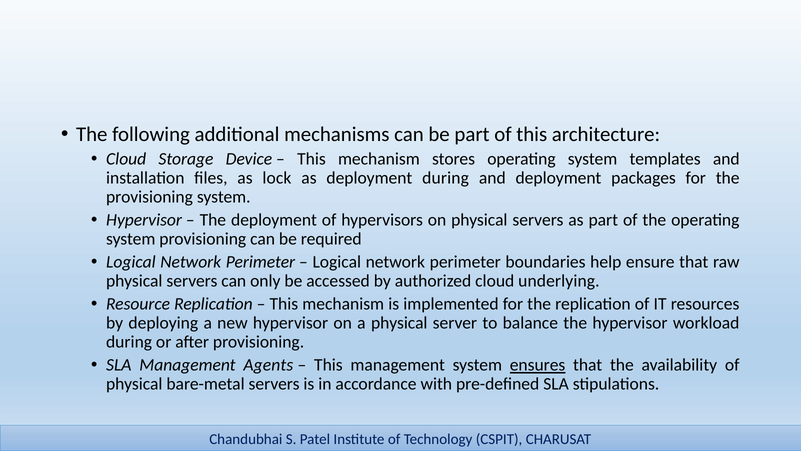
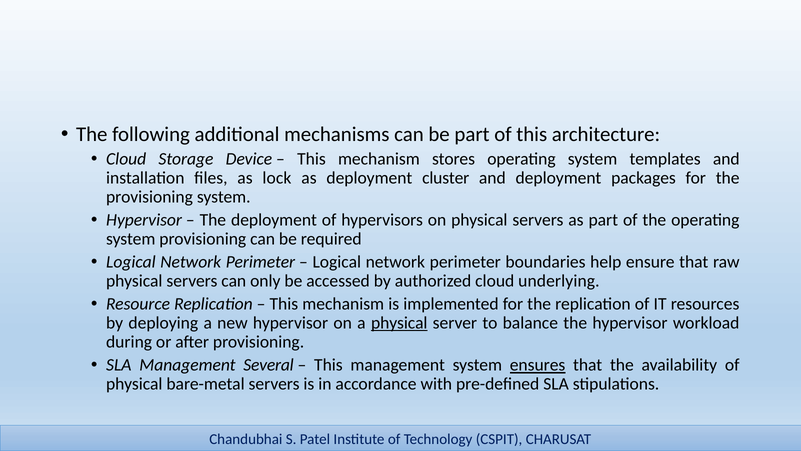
deployment during: during -> cluster
physical at (399, 323) underline: none -> present
Agents: Agents -> Several
